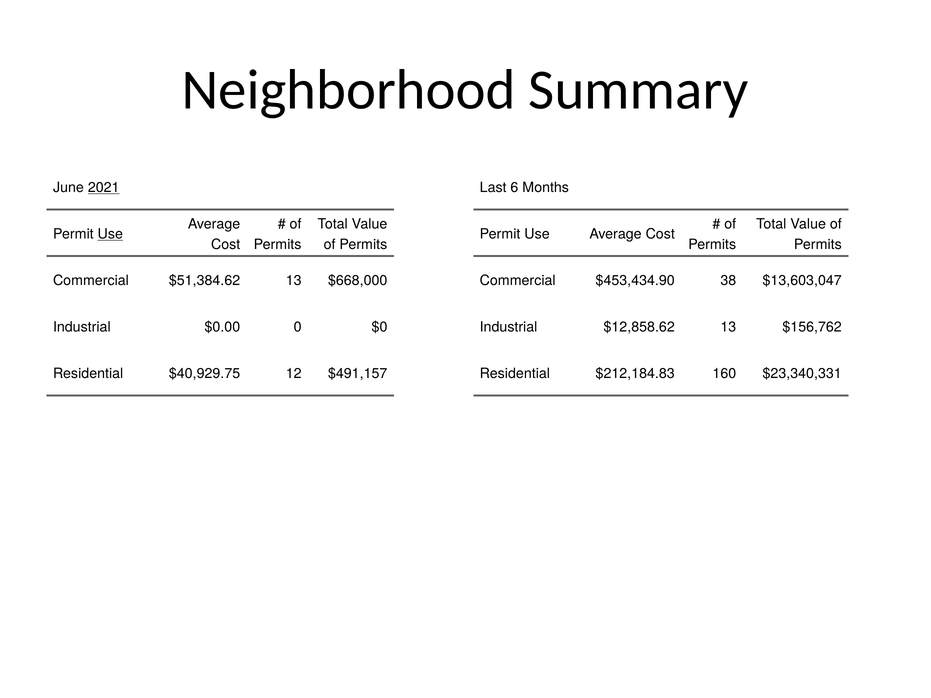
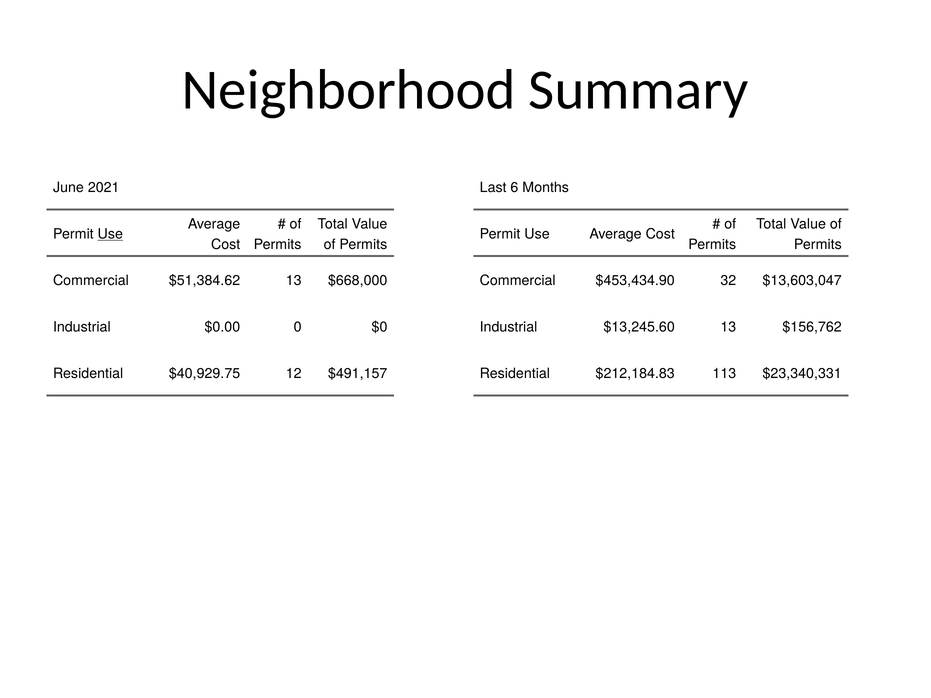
2021 underline: present -> none
38: 38 -> 32
$12,858.62: $12,858.62 -> $13,245.60
160: 160 -> 113
